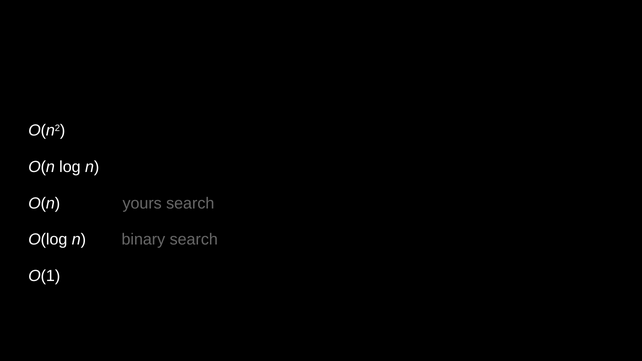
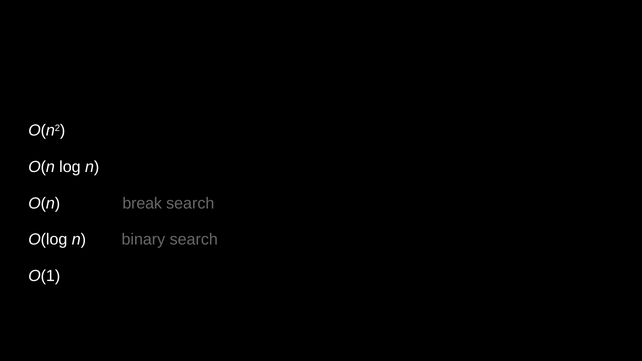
yours: yours -> break
